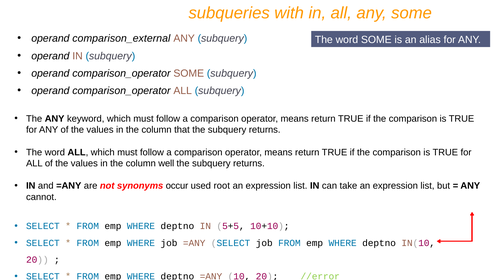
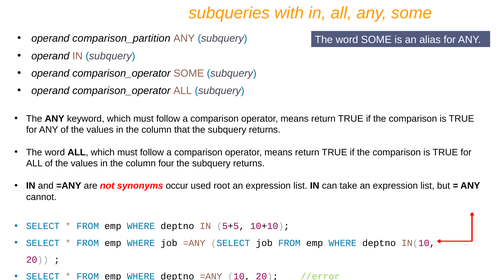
comparison_external: comparison_external -> comparison_partition
well: well -> four
